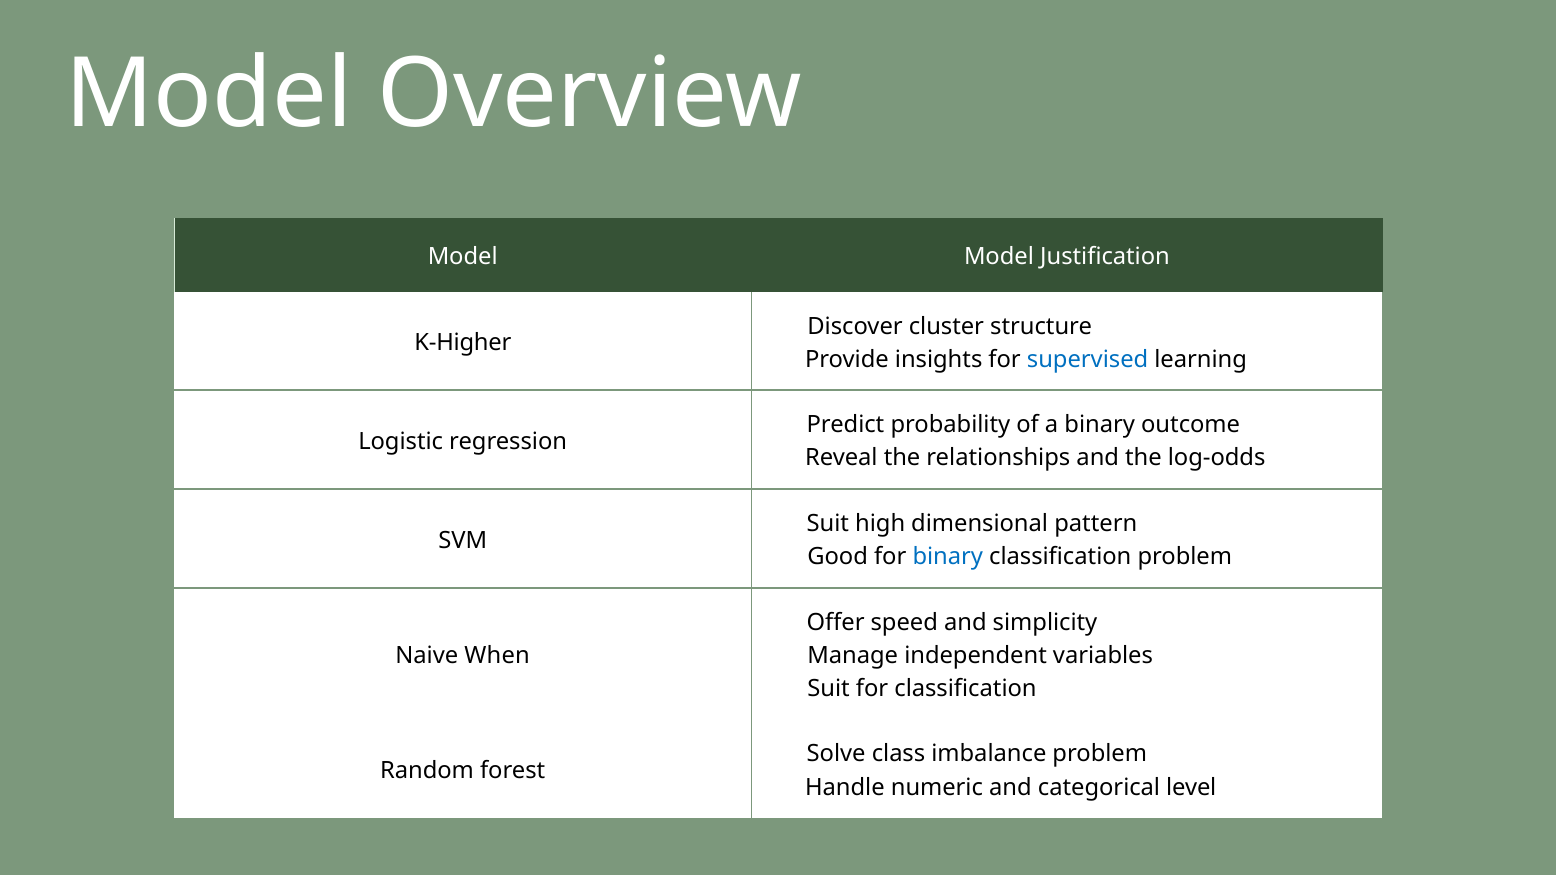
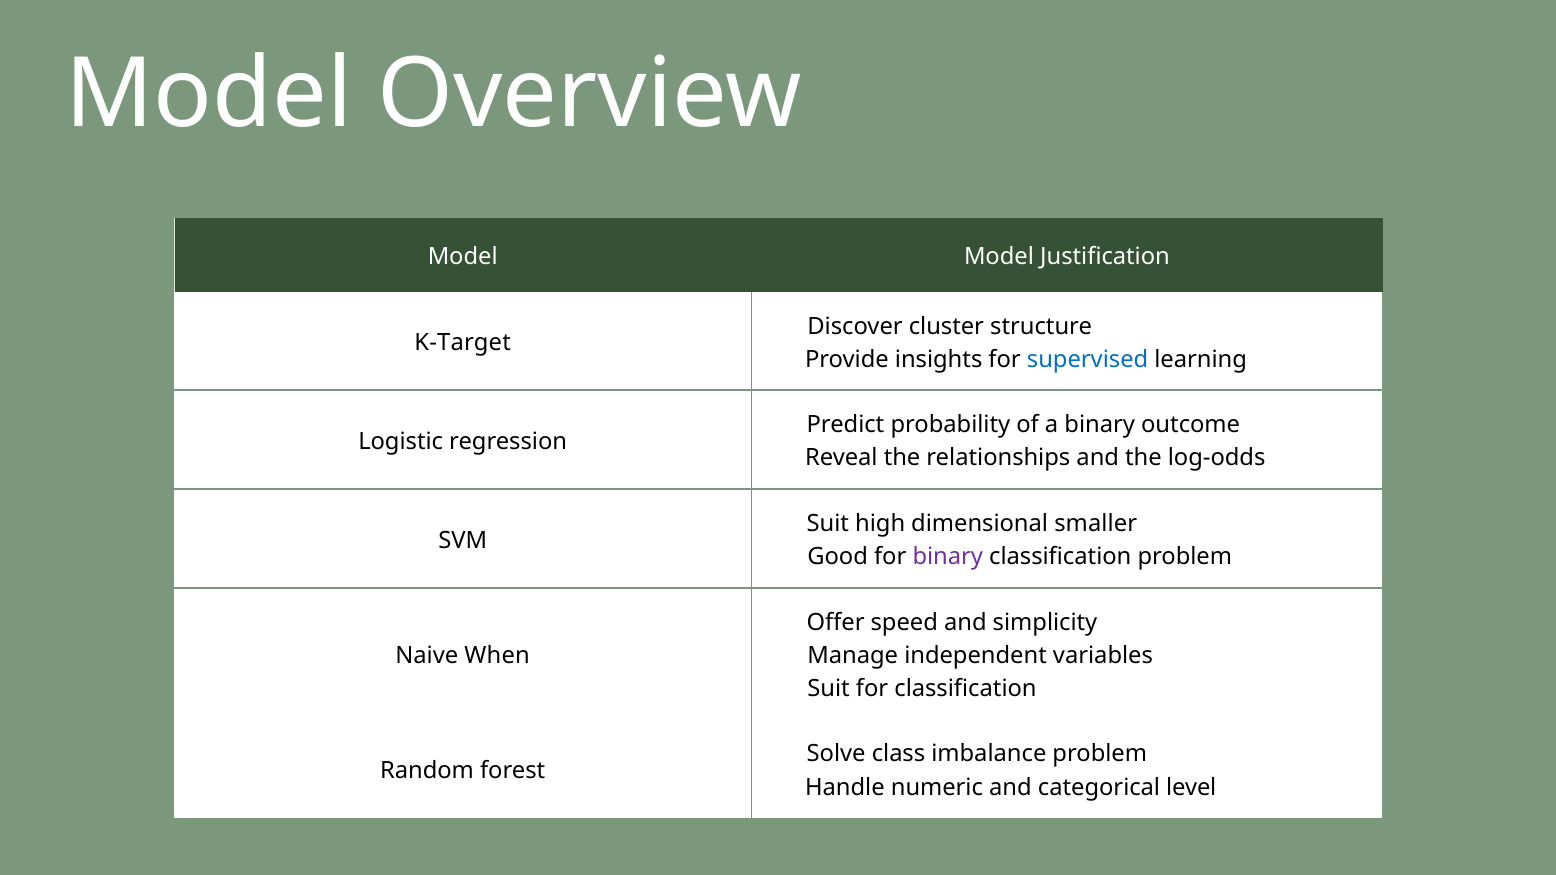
K-Higher: K-Higher -> K-Target
pattern: pattern -> smaller
binary at (948, 557) colour: blue -> purple
